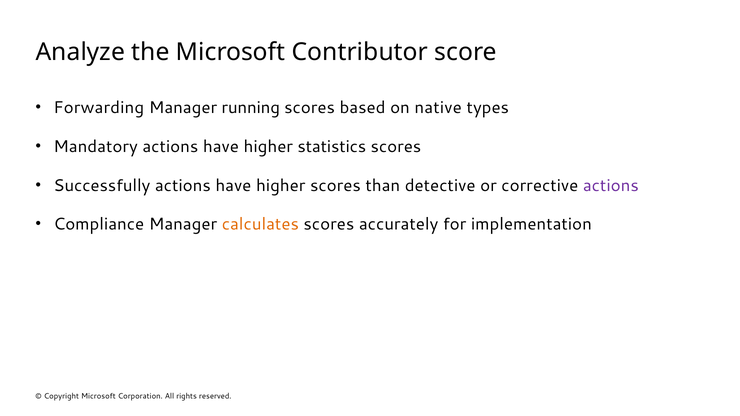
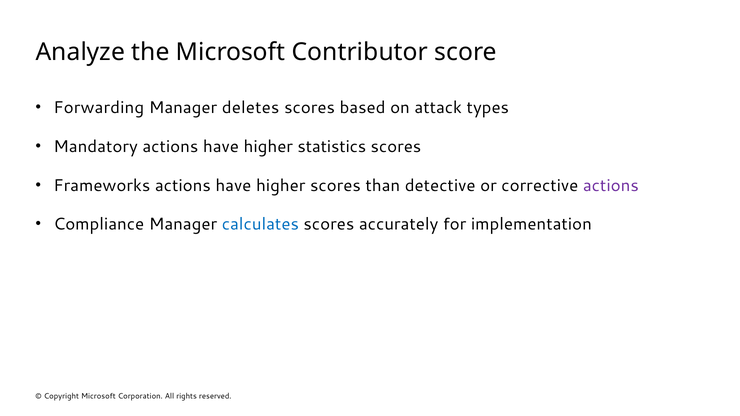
running: running -> deletes
native: native -> attack
Successfully: Successfully -> Frameworks
calculates colour: orange -> blue
